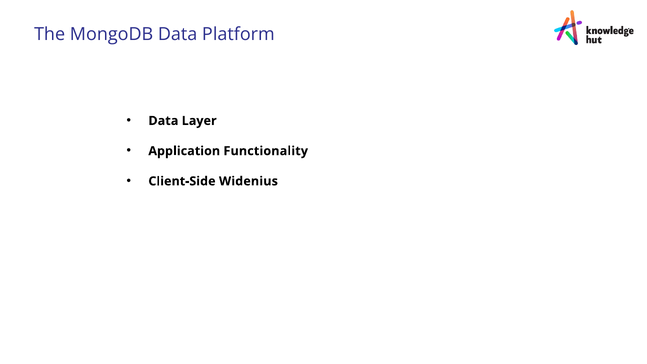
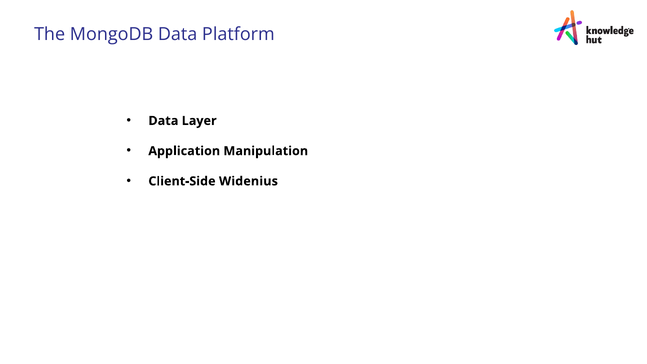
Functionality: Functionality -> Manipulation
